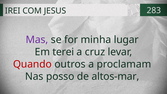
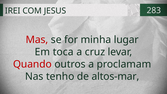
Mas colour: purple -> red
terei: terei -> toca
posso: posso -> tenho
